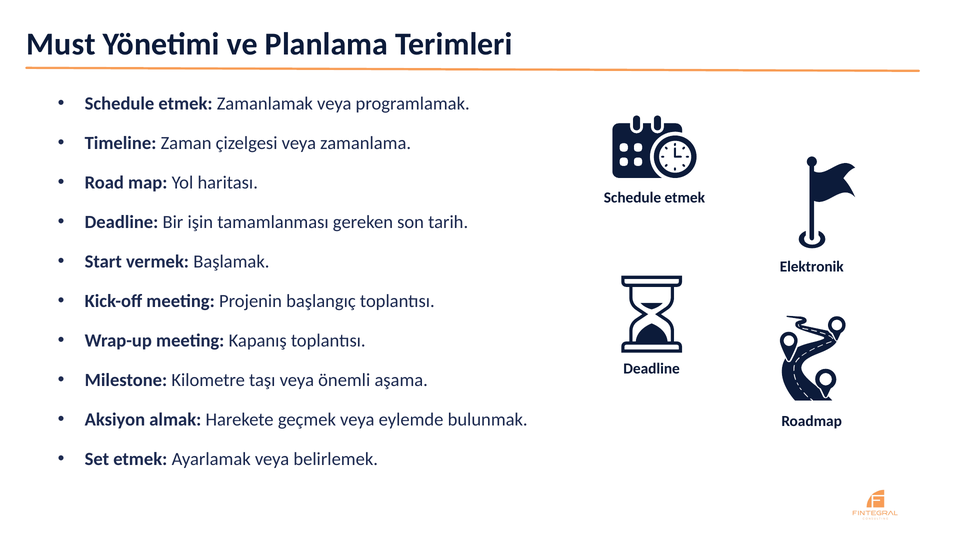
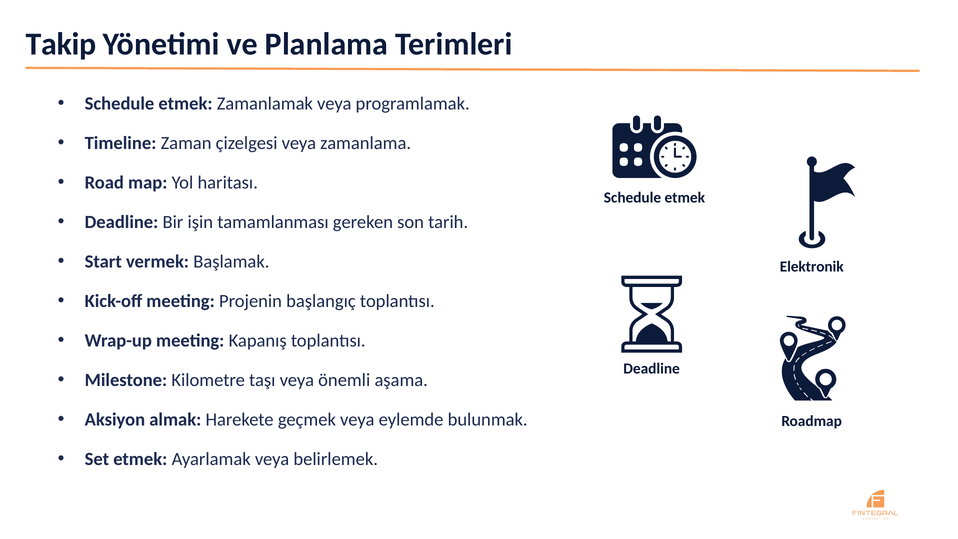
Must: Must -> Takip
